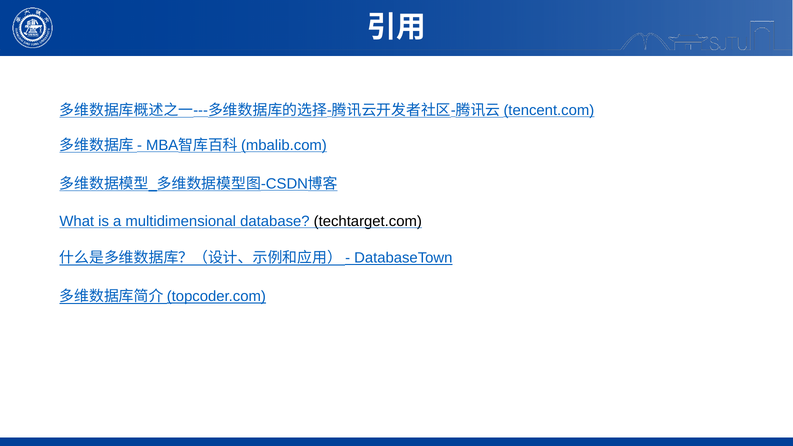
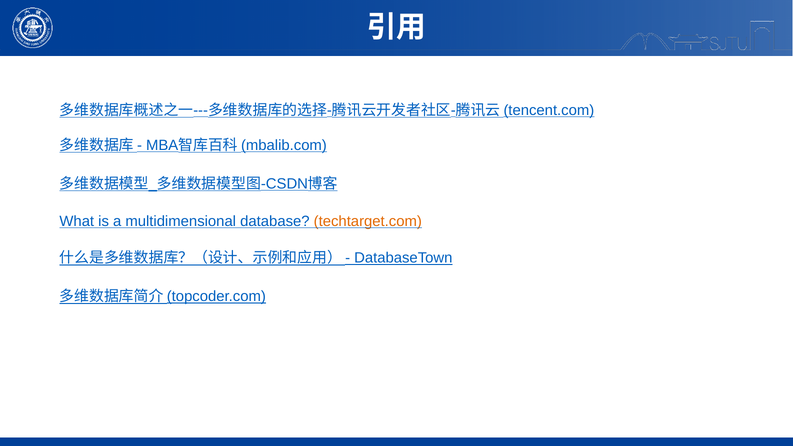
techtarget.com colour: black -> orange
